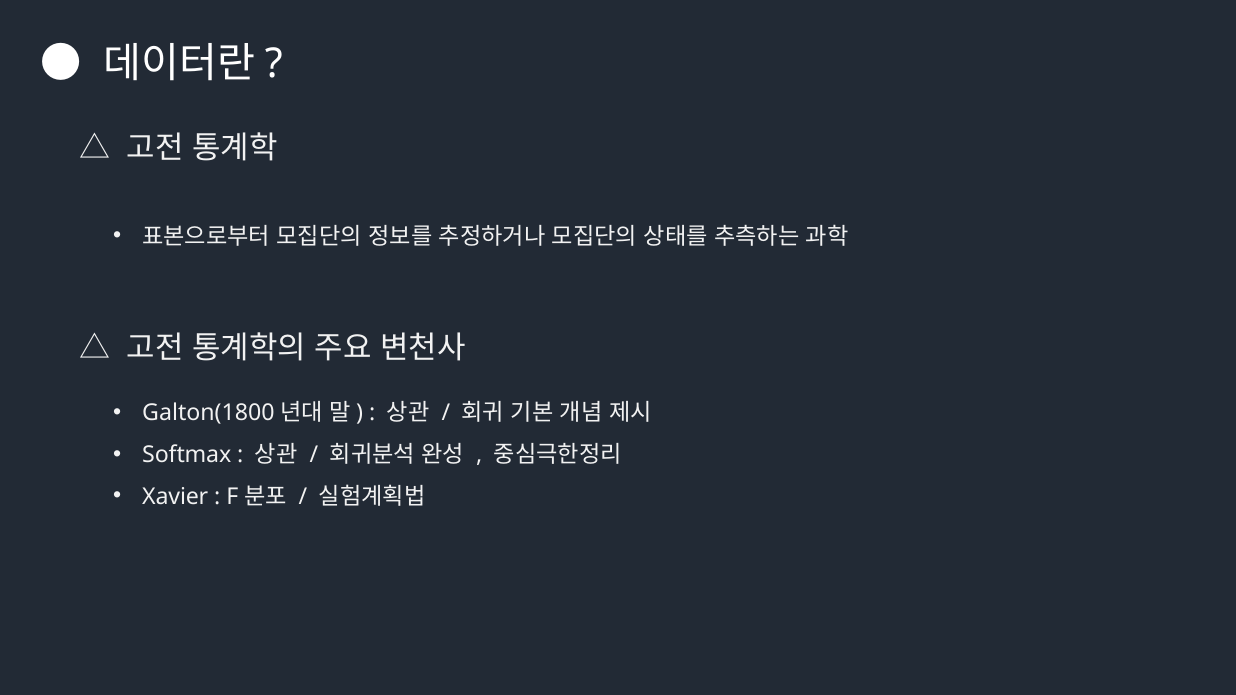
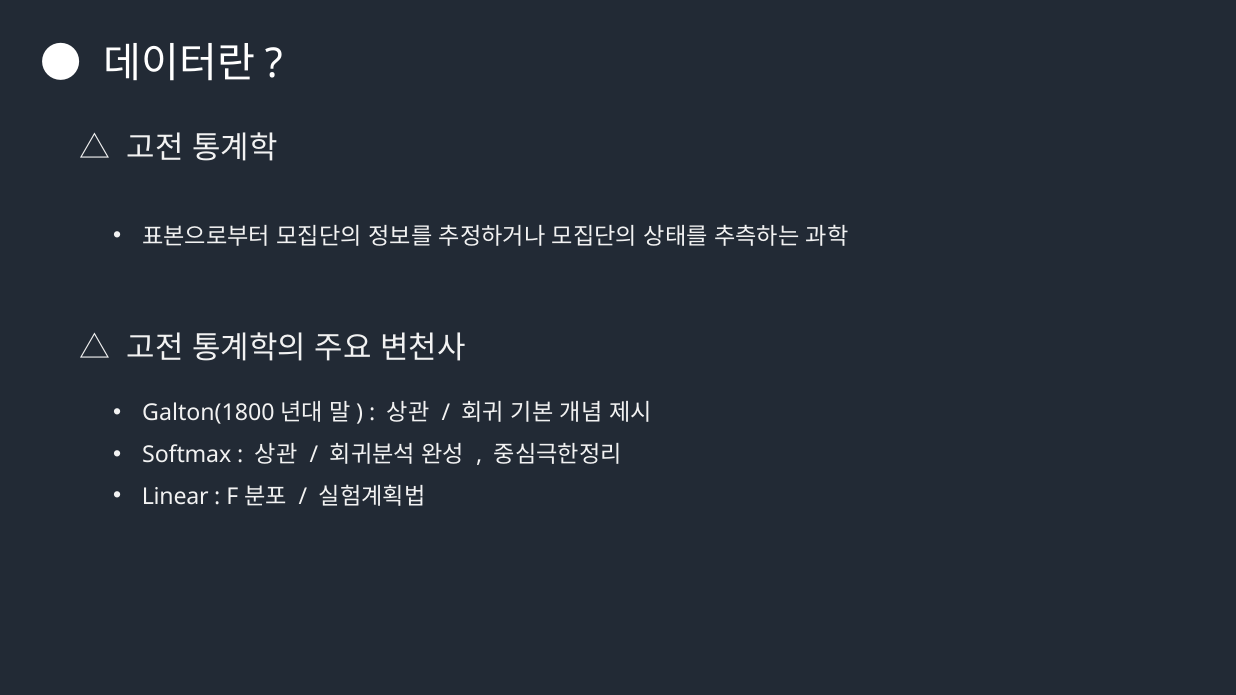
Xavier: Xavier -> Linear
